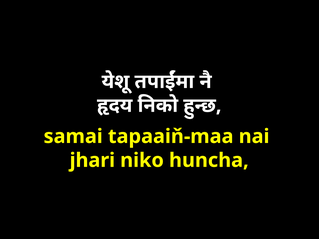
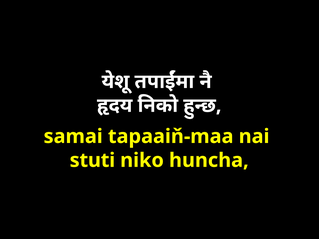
jhari: jhari -> stuti
